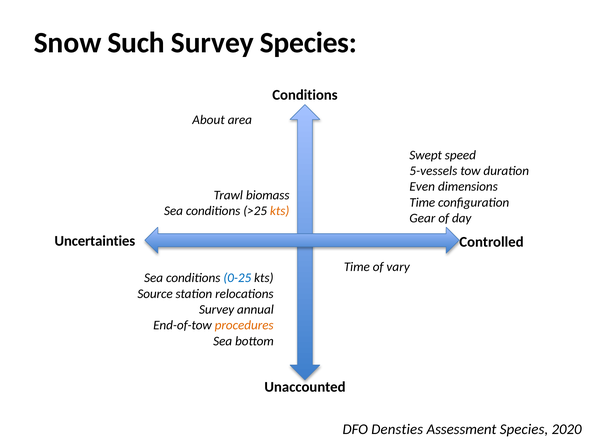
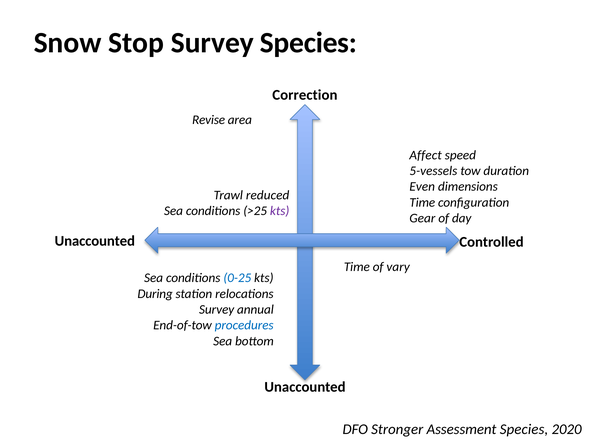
Such: Such -> Stop
Conditions at (305, 95): Conditions -> Correction
About: About -> Revise
Swept: Swept -> Affect
biomass: biomass -> reduced
kts at (280, 211) colour: orange -> purple
Uncertainties at (95, 241): Uncertainties -> Unaccounted
Source: Source -> During
procedures colour: orange -> blue
Densties: Densties -> Stronger
